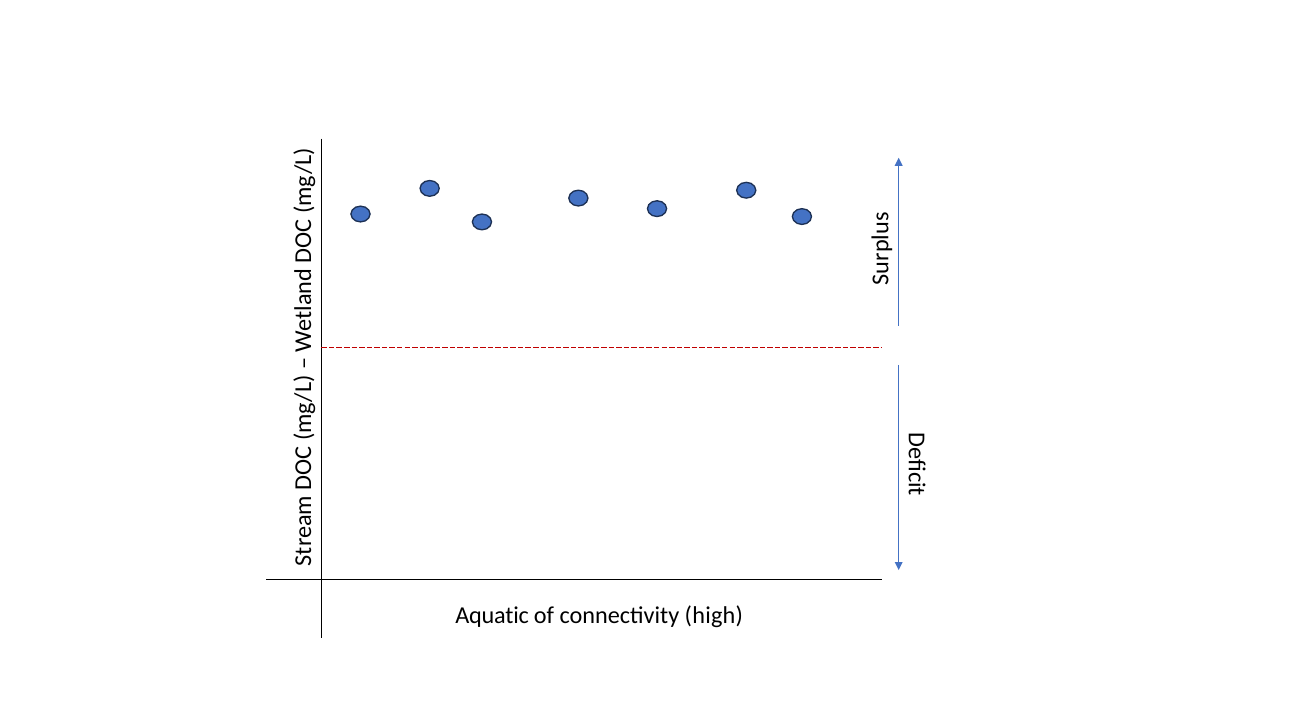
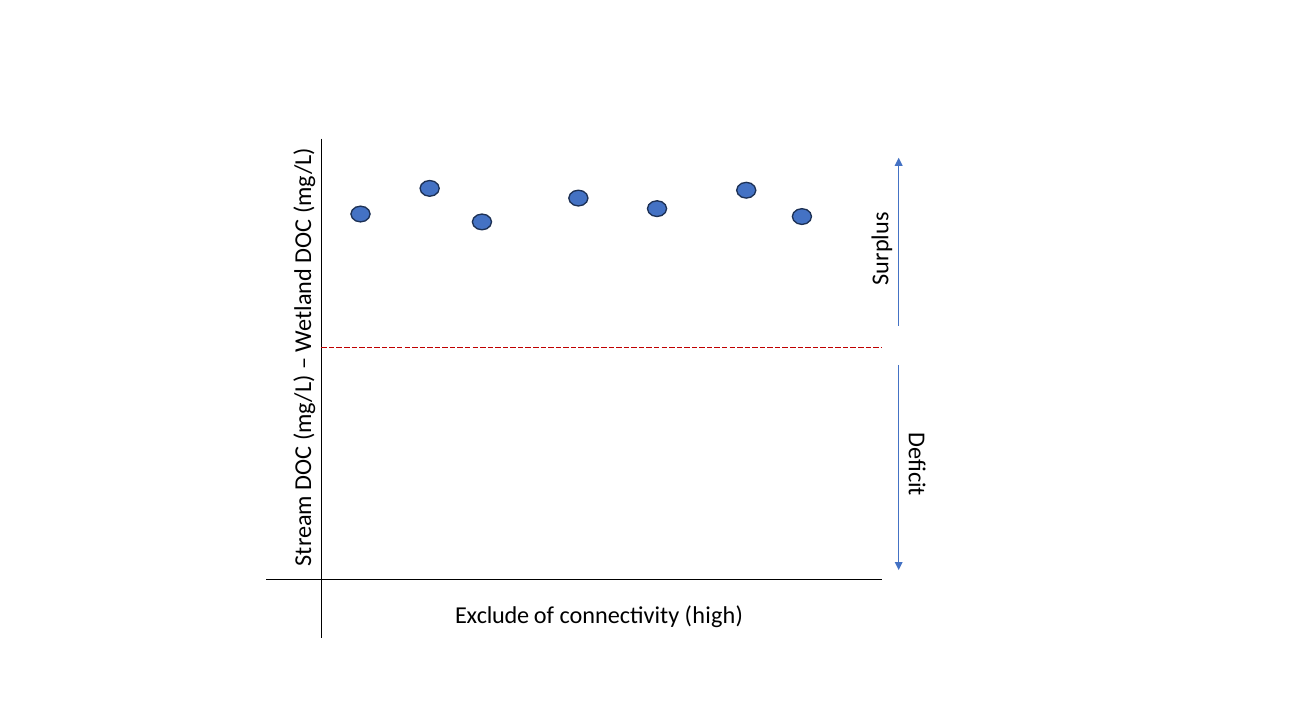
Aquatic: Aquatic -> Exclude
